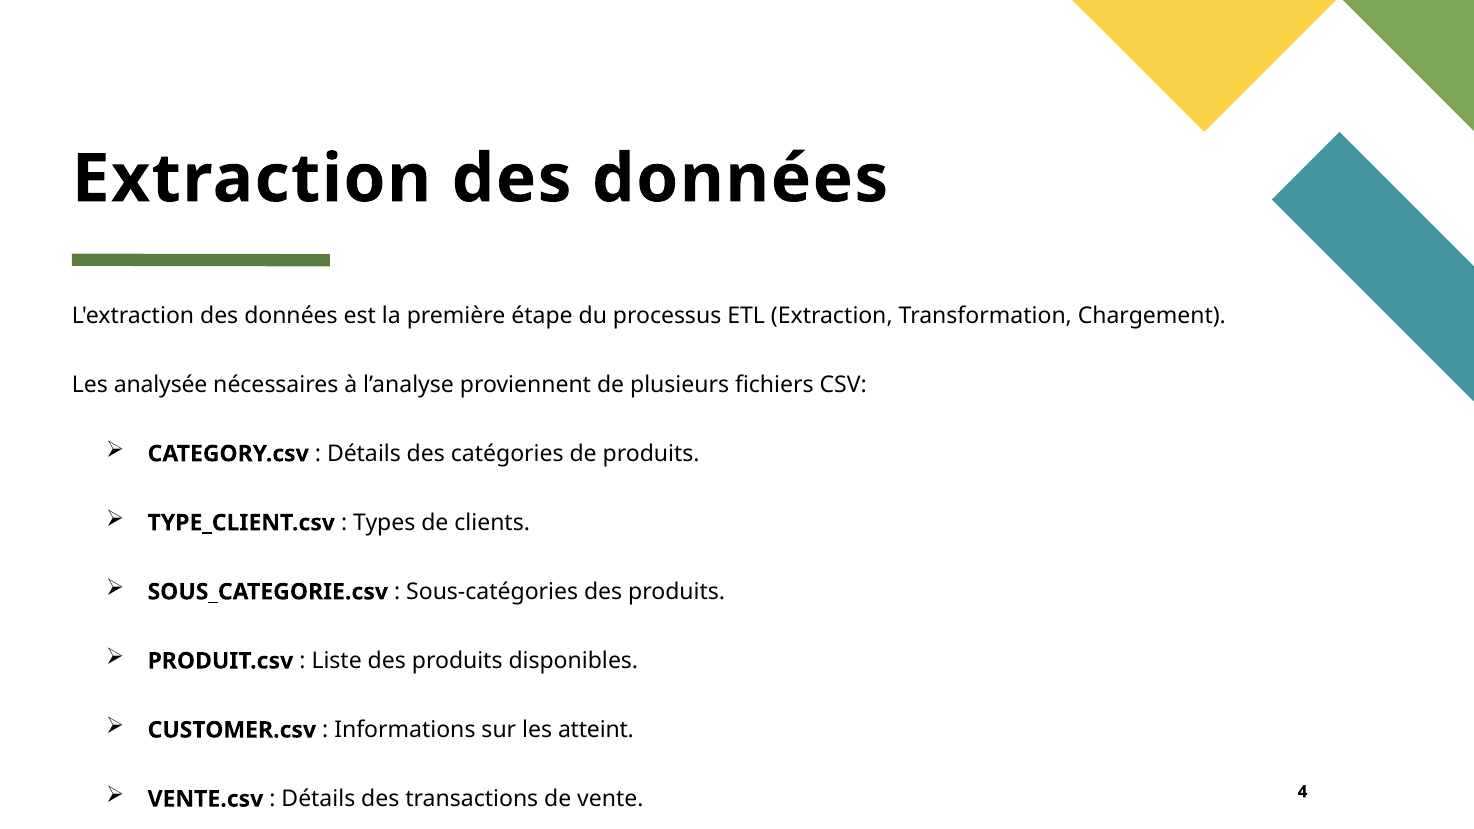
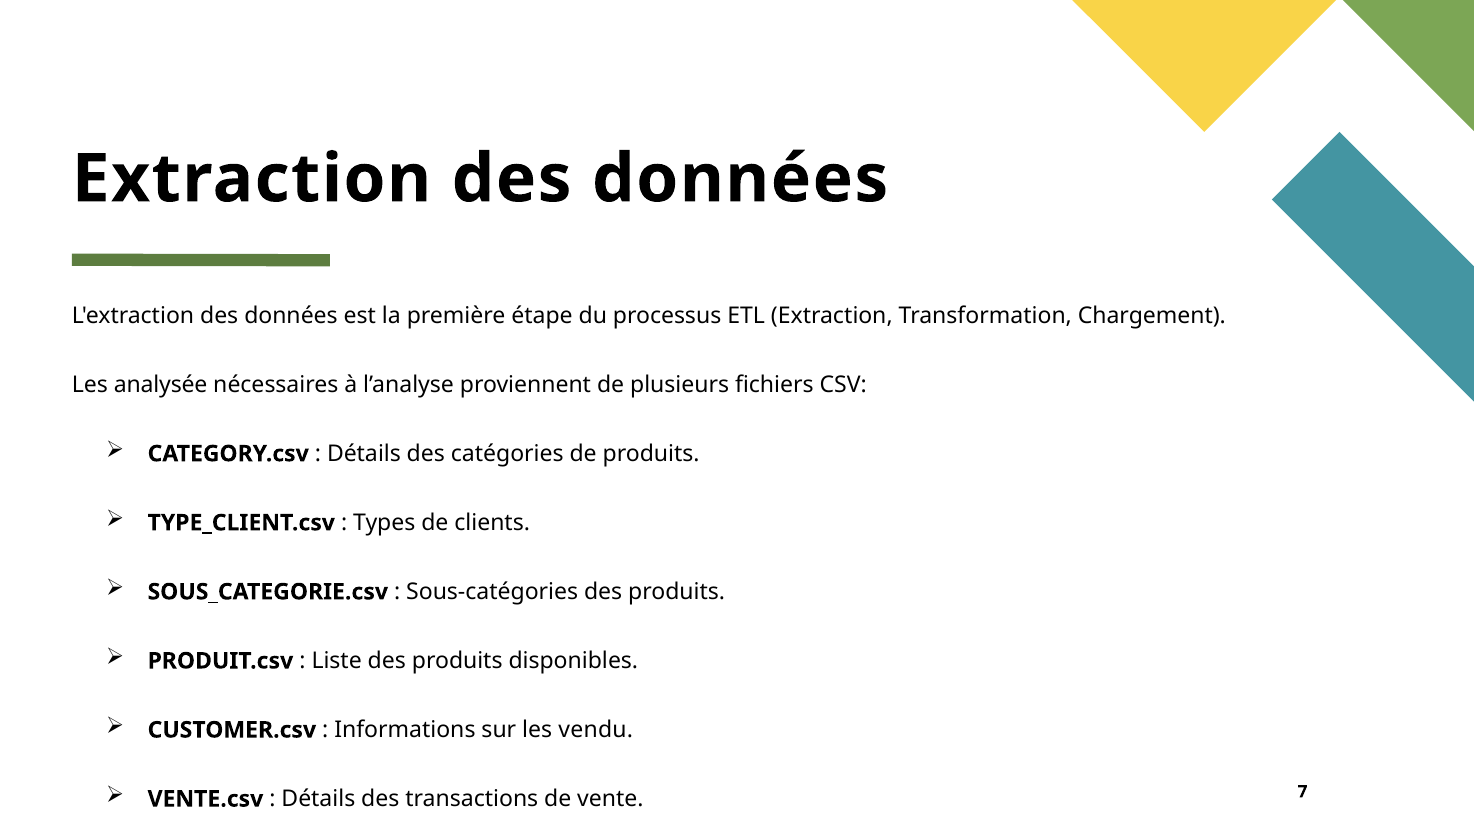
atteint: atteint -> vendu
4: 4 -> 7
